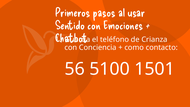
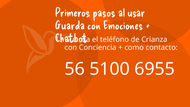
Sentido at (70, 26): Sentido -> Guarda
1501: 1501 -> 6955
